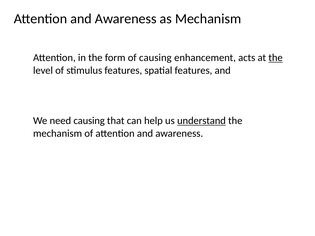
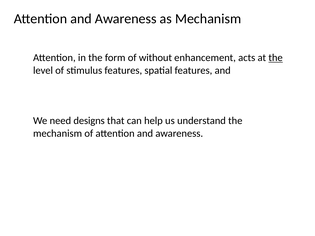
of causing: causing -> without
need causing: causing -> designs
understand underline: present -> none
